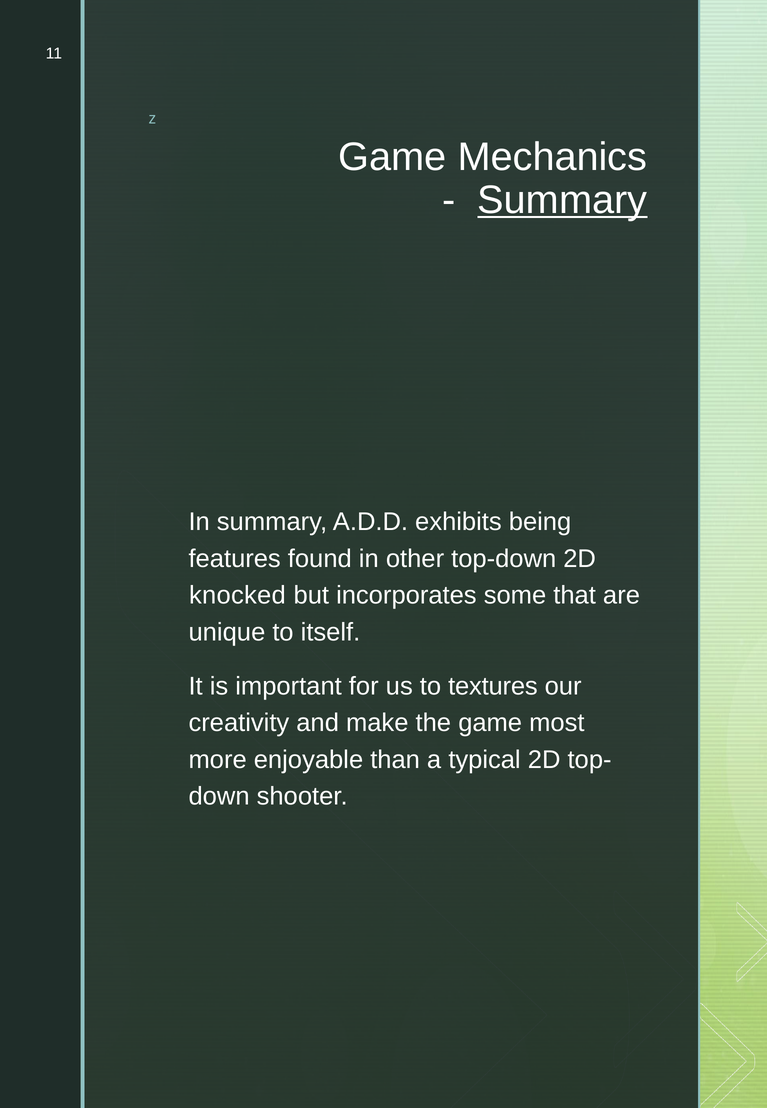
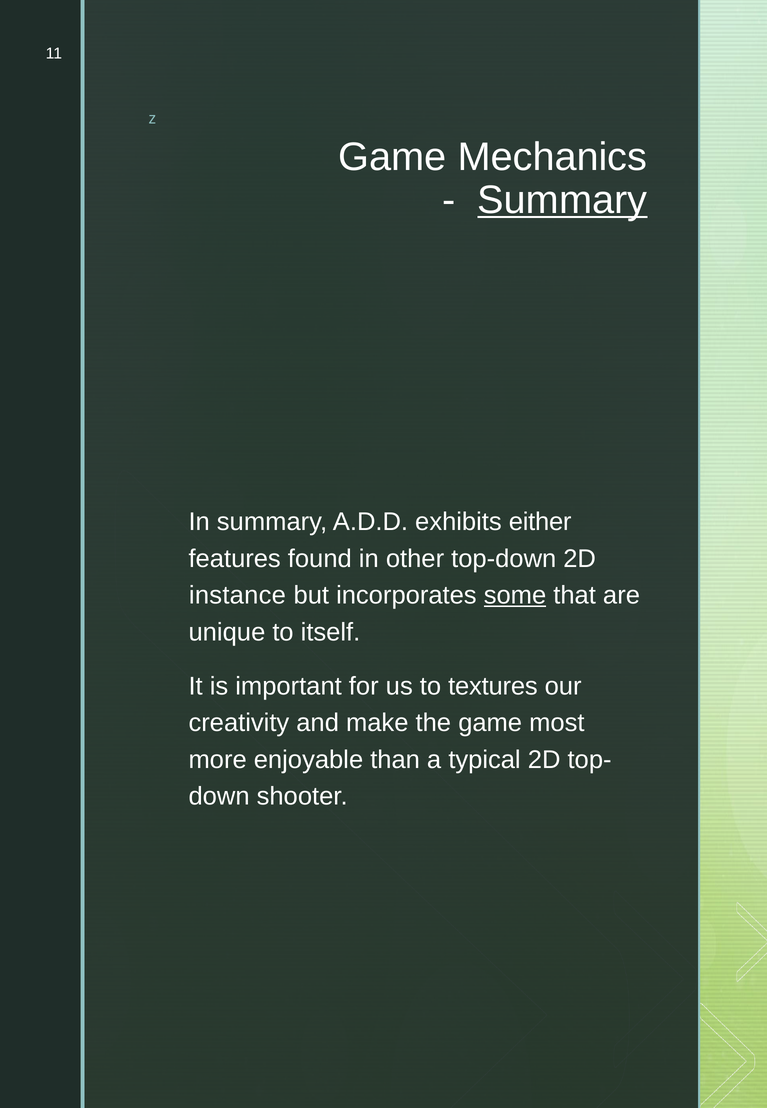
being: being -> either
knocked: knocked -> instance
some underline: none -> present
